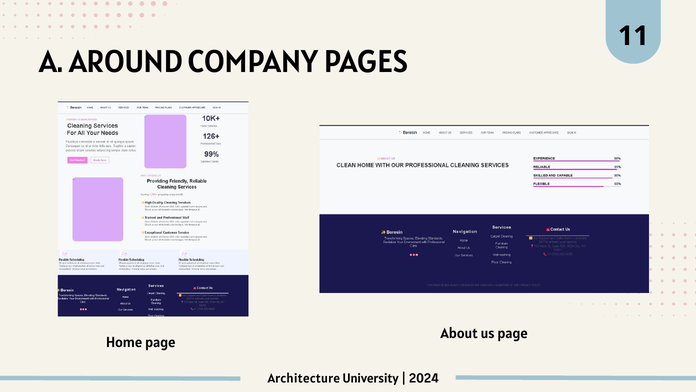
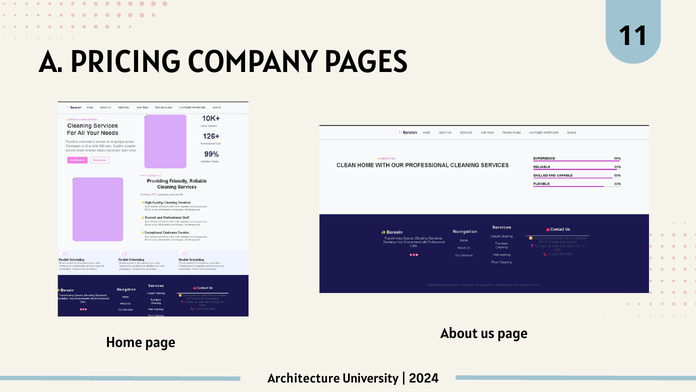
AROUND: AROUND -> PRICING
